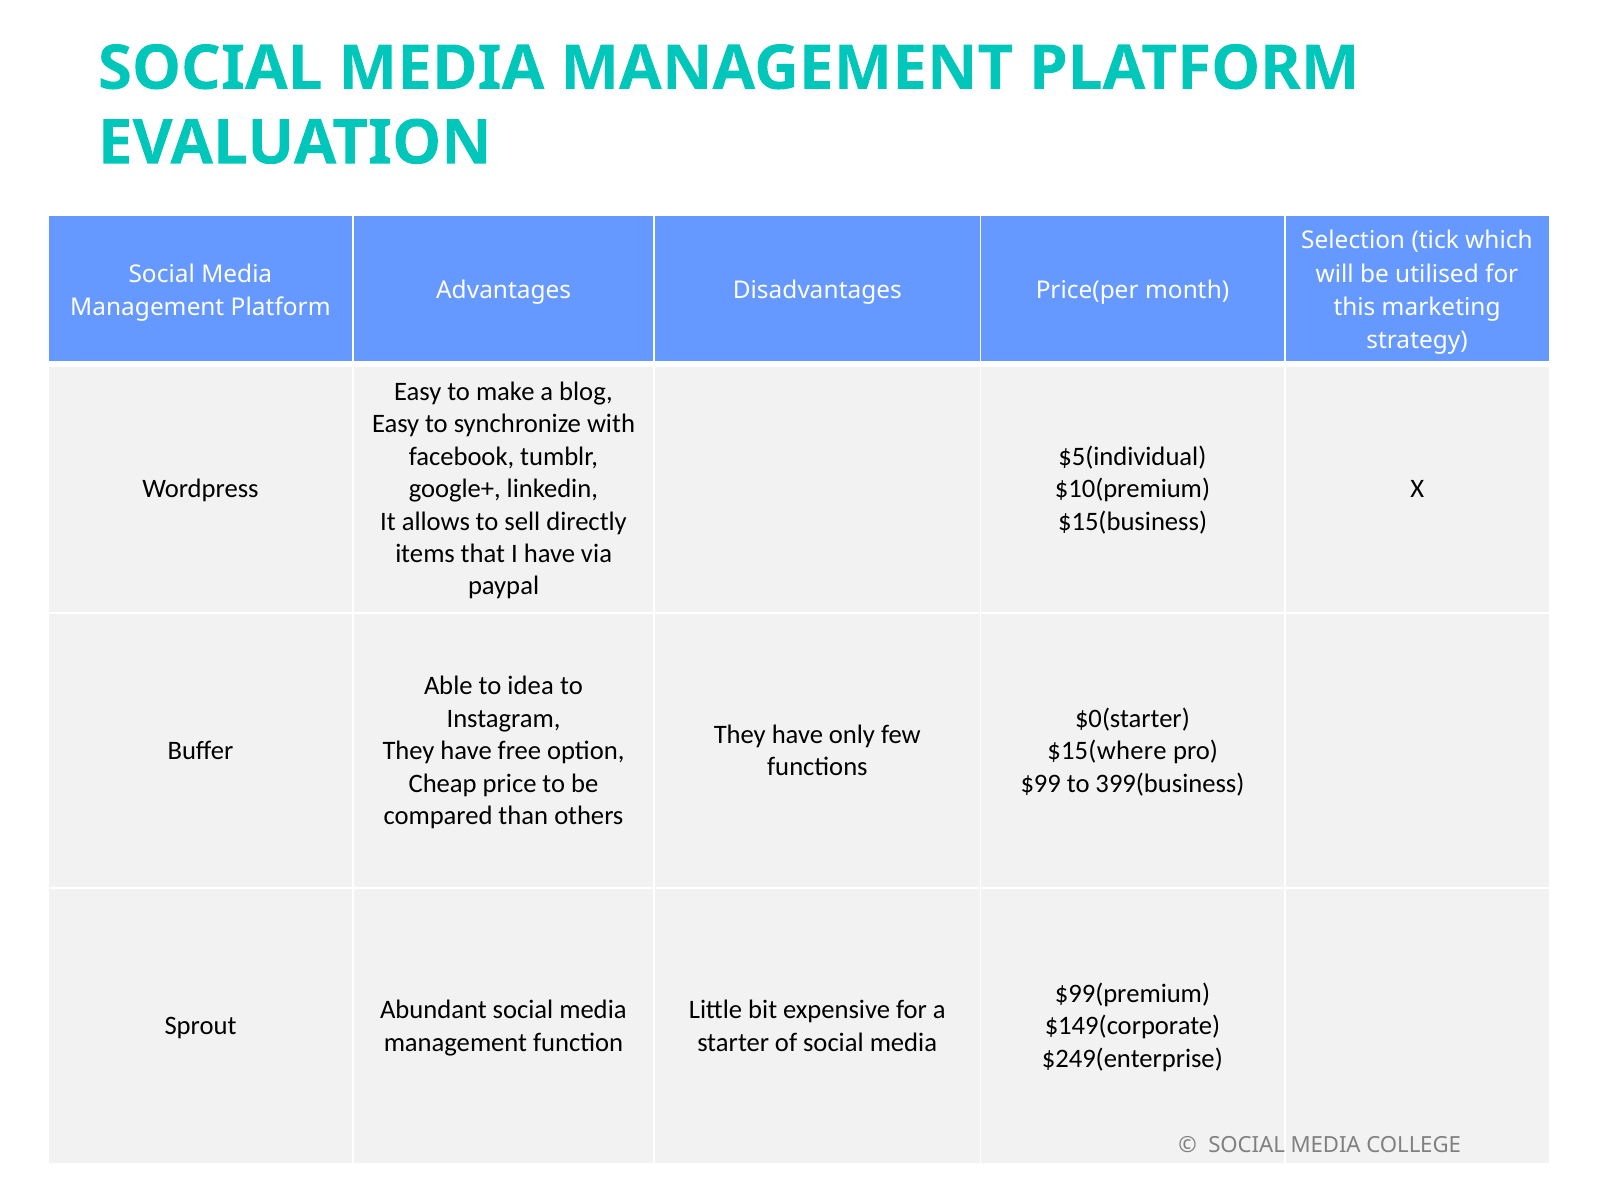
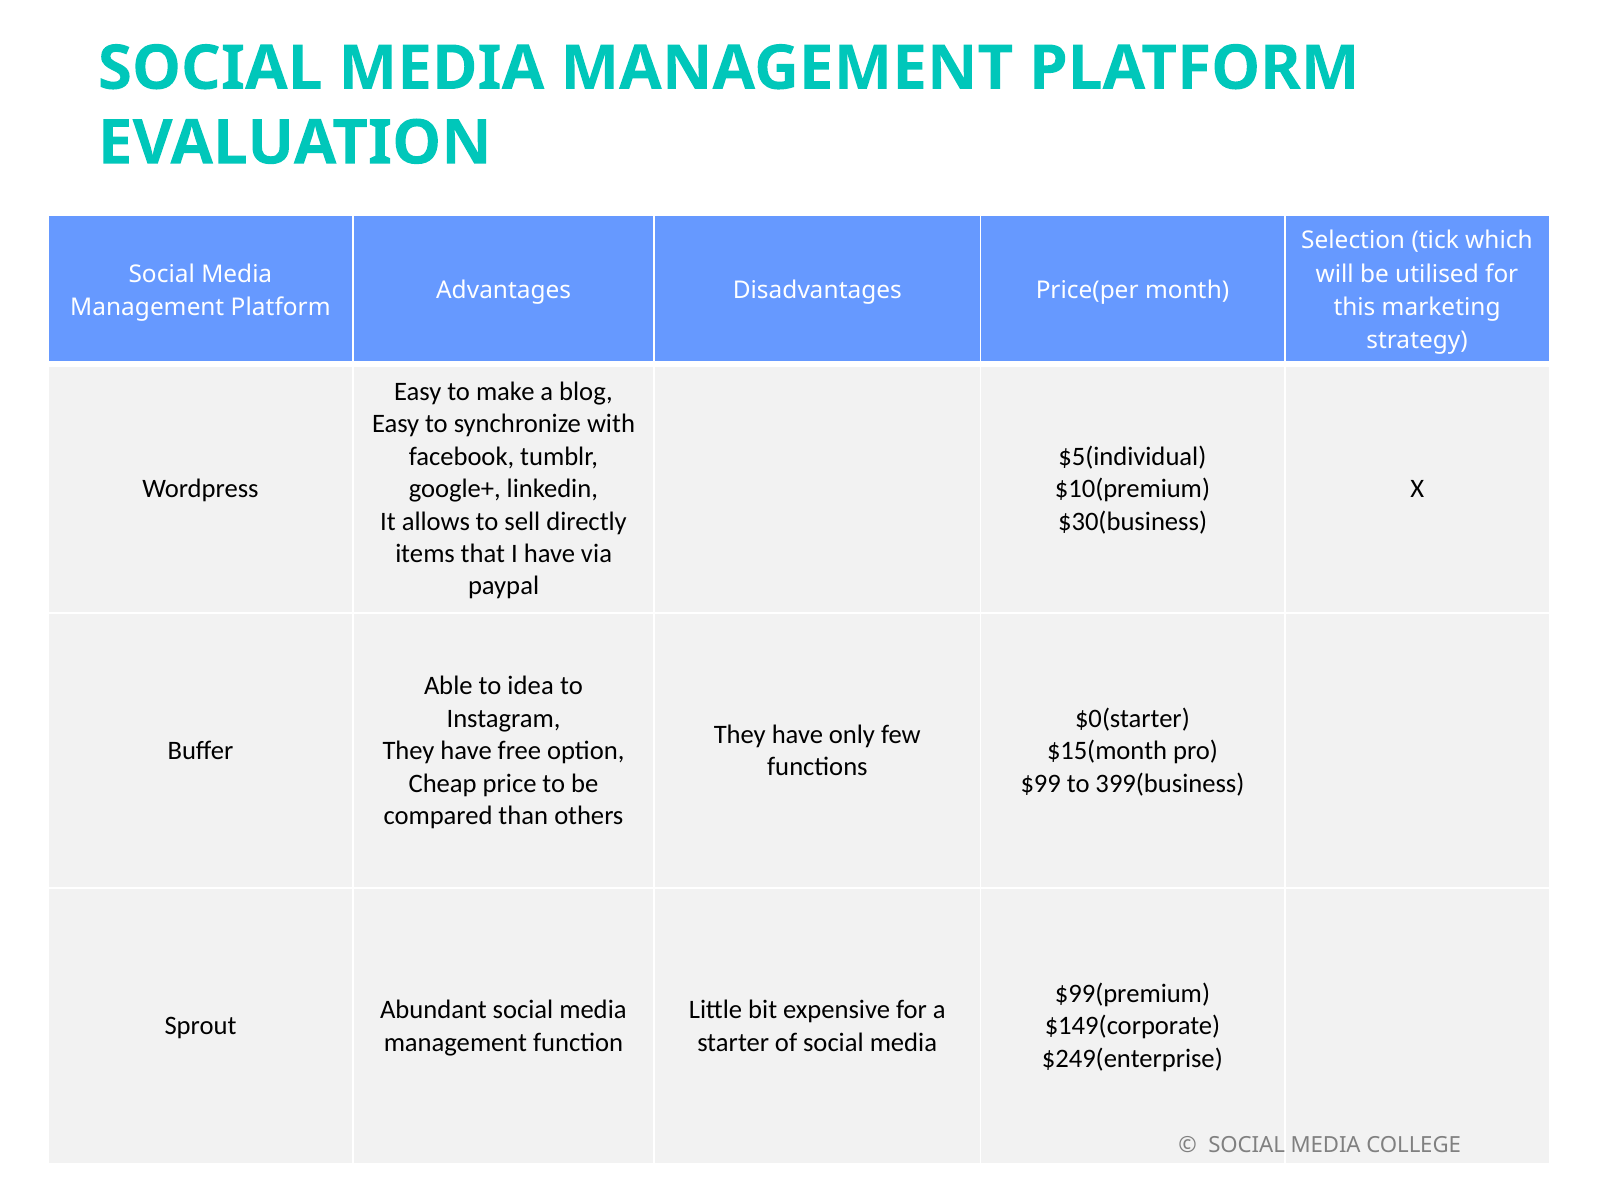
$15(business: $15(business -> $30(business
$15(where: $15(where -> $15(month
